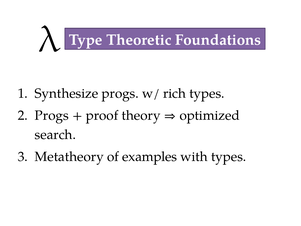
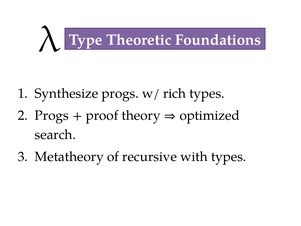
examples: examples -> recursive
